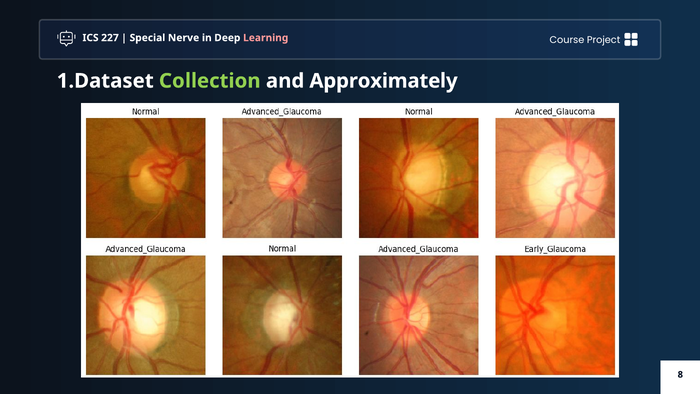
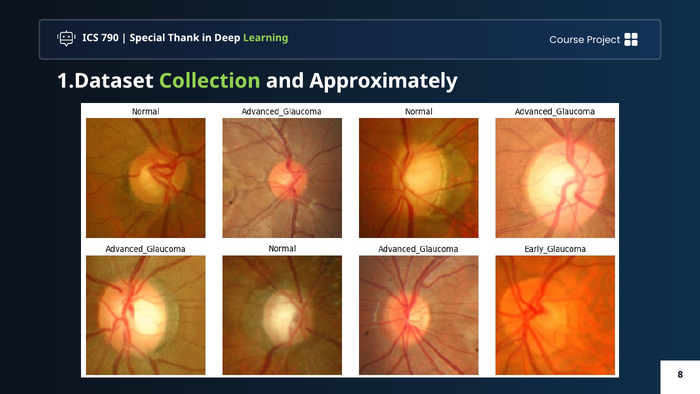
227: 227 -> 790
Nerve: Nerve -> Thank
Learning colour: pink -> light green
